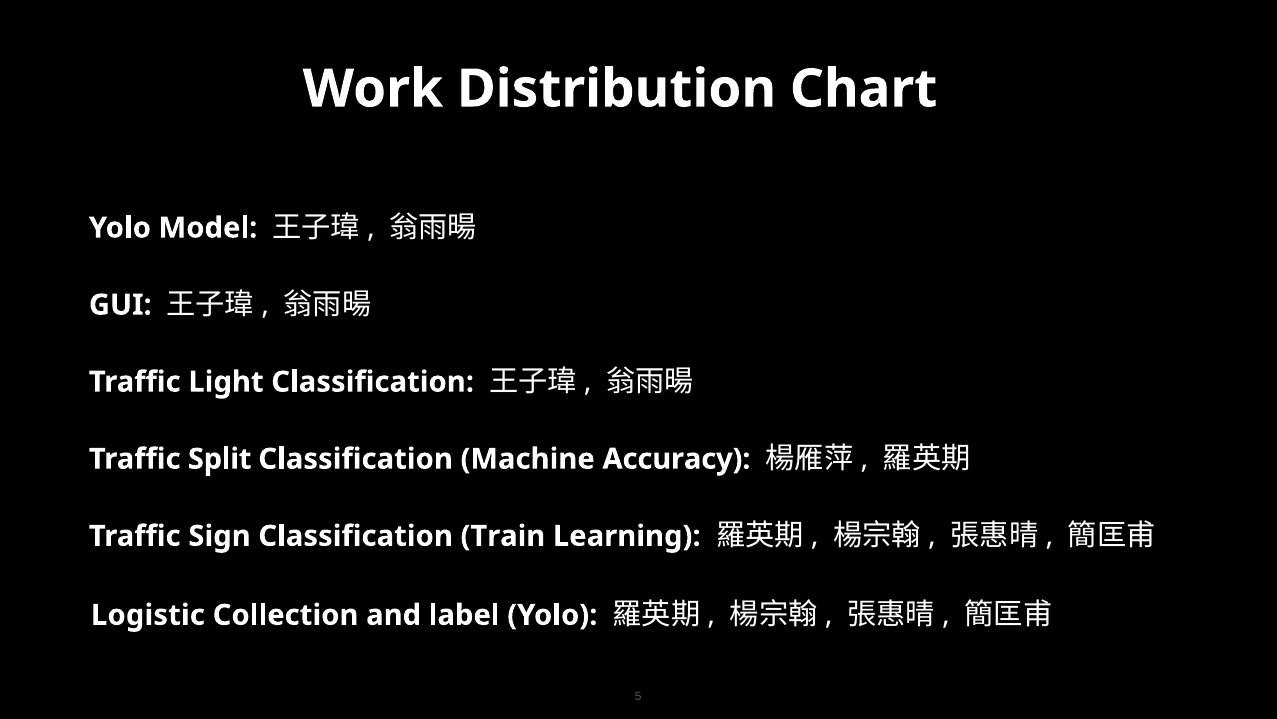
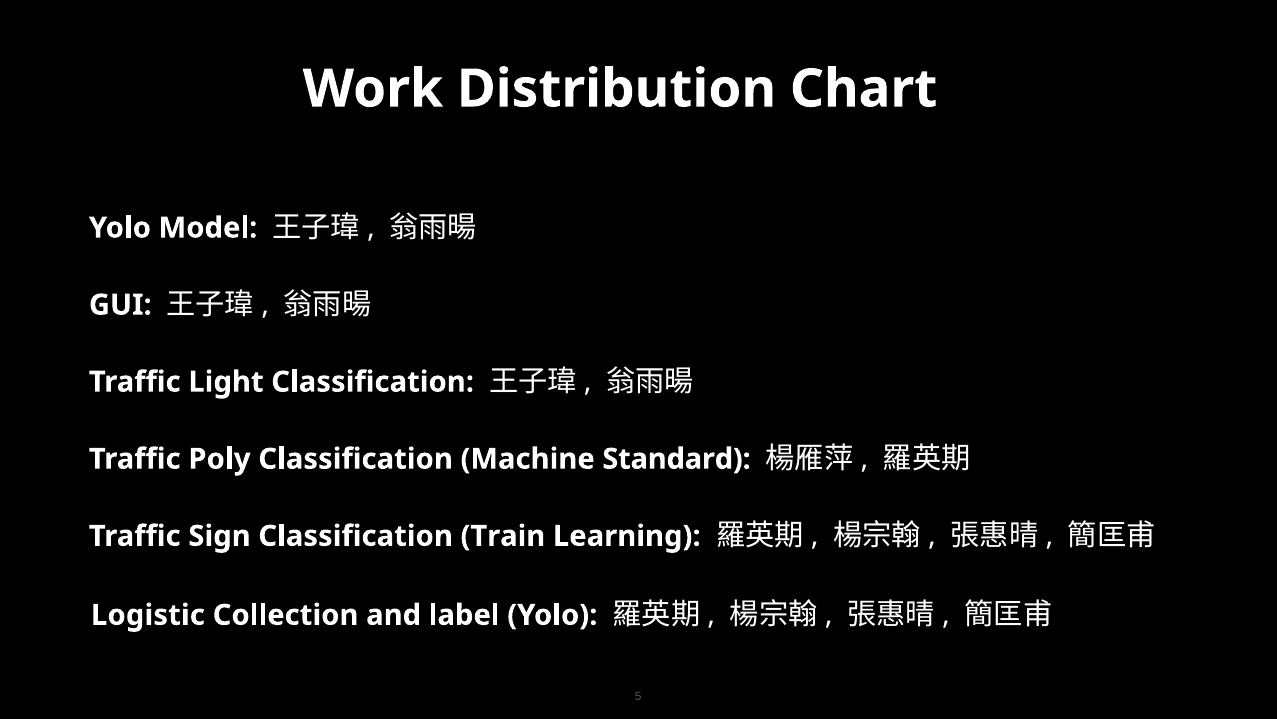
Split: Split -> Poly
Accuracy: Accuracy -> Standard
